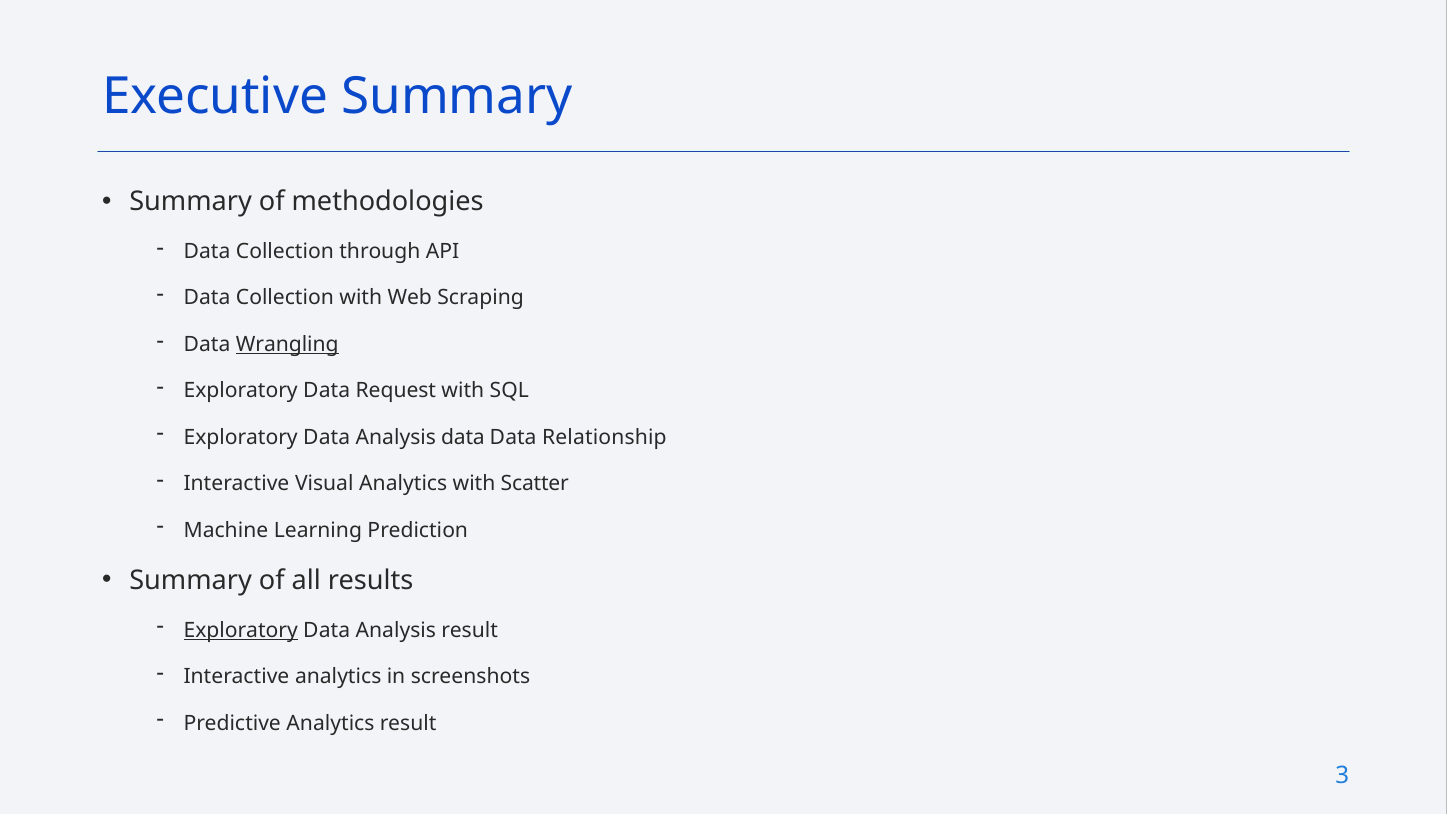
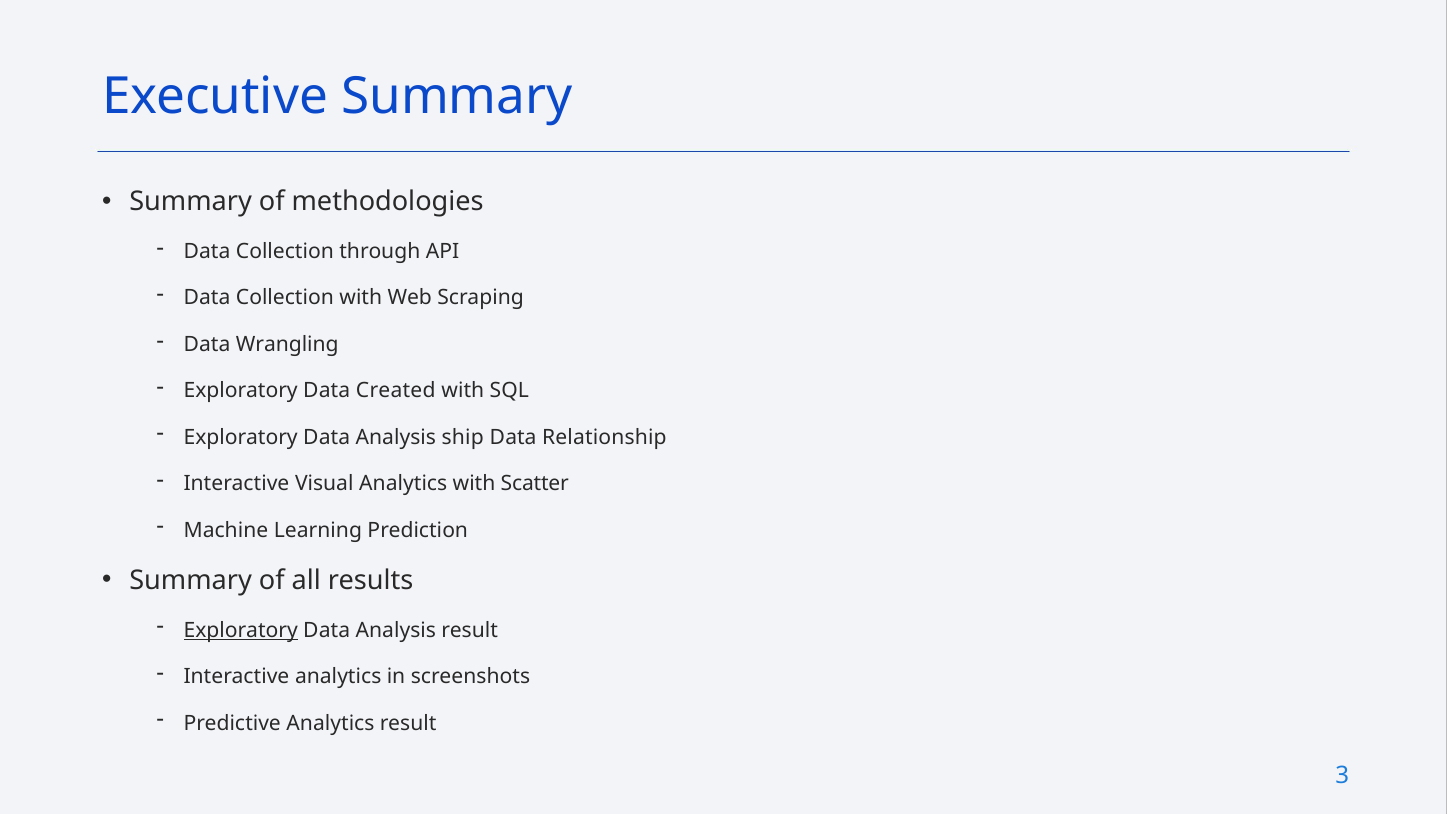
Wrangling underline: present -> none
Request: Request -> Created
Analysis data: data -> ship
